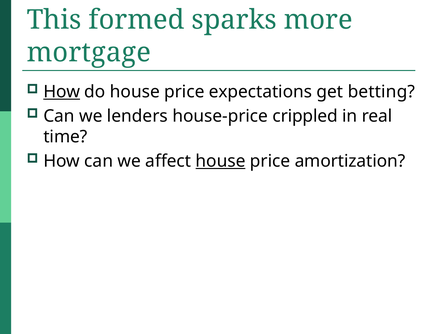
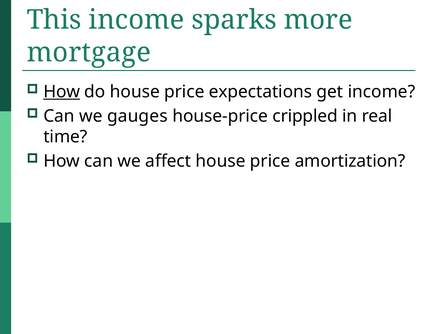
This formed: formed -> income
get betting: betting -> income
lenders: lenders -> gauges
house at (221, 161) underline: present -> none
